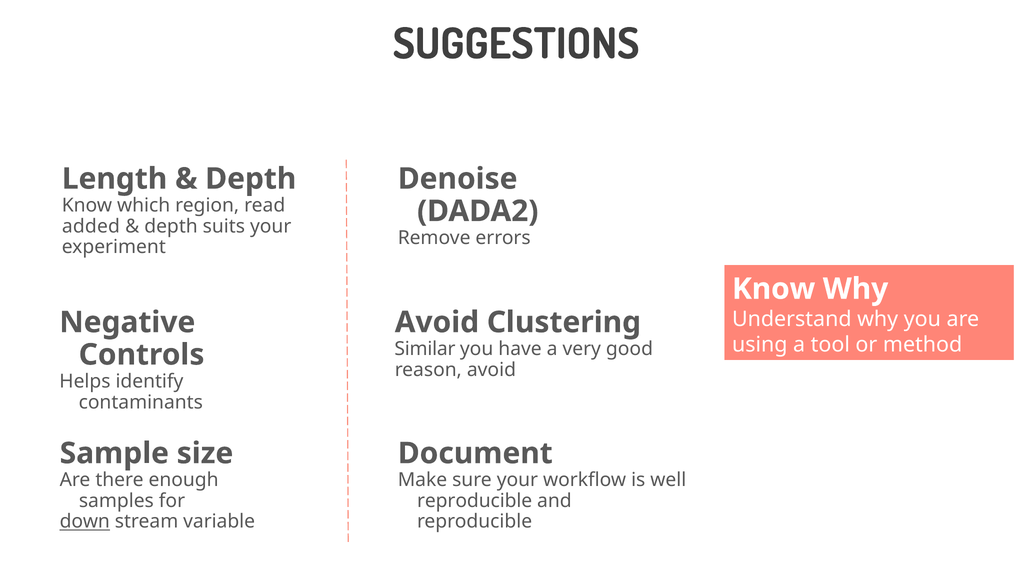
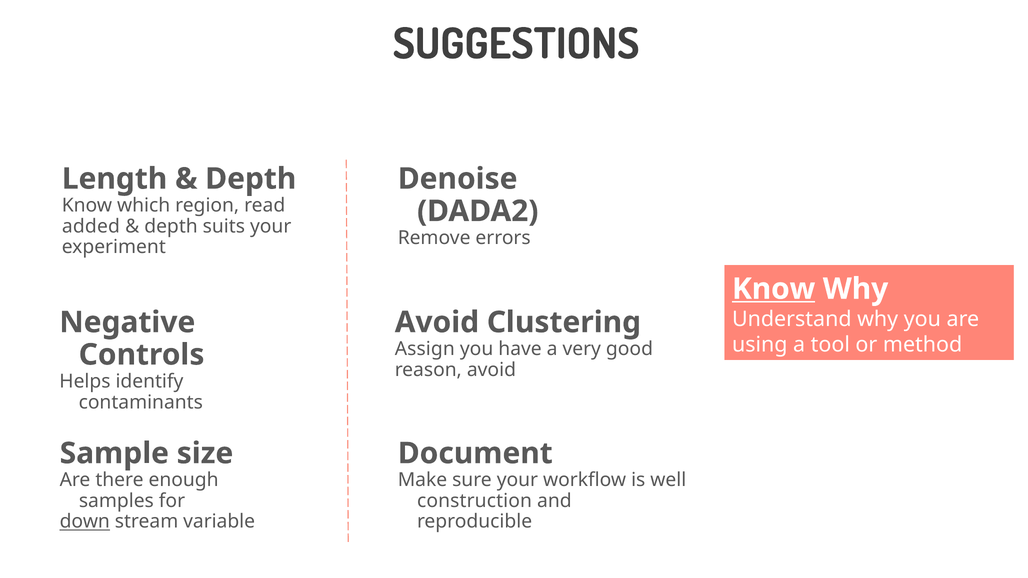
Know at (774, 289) underline: none -> present
Similar: Similar -> Assign
reproducible at (475, 501): reproducible -> construction
